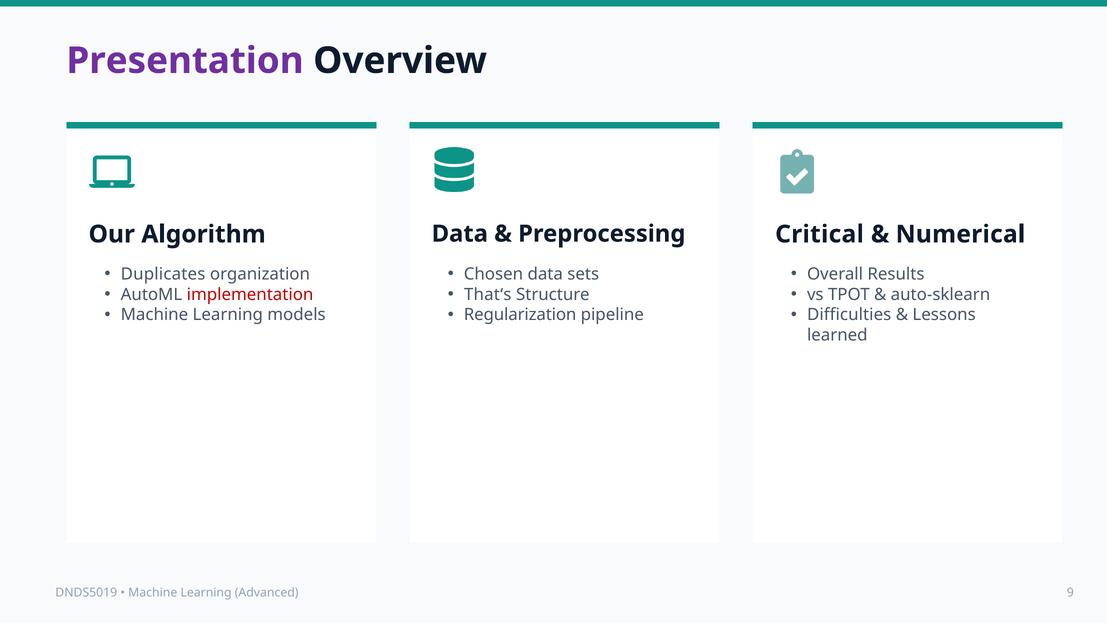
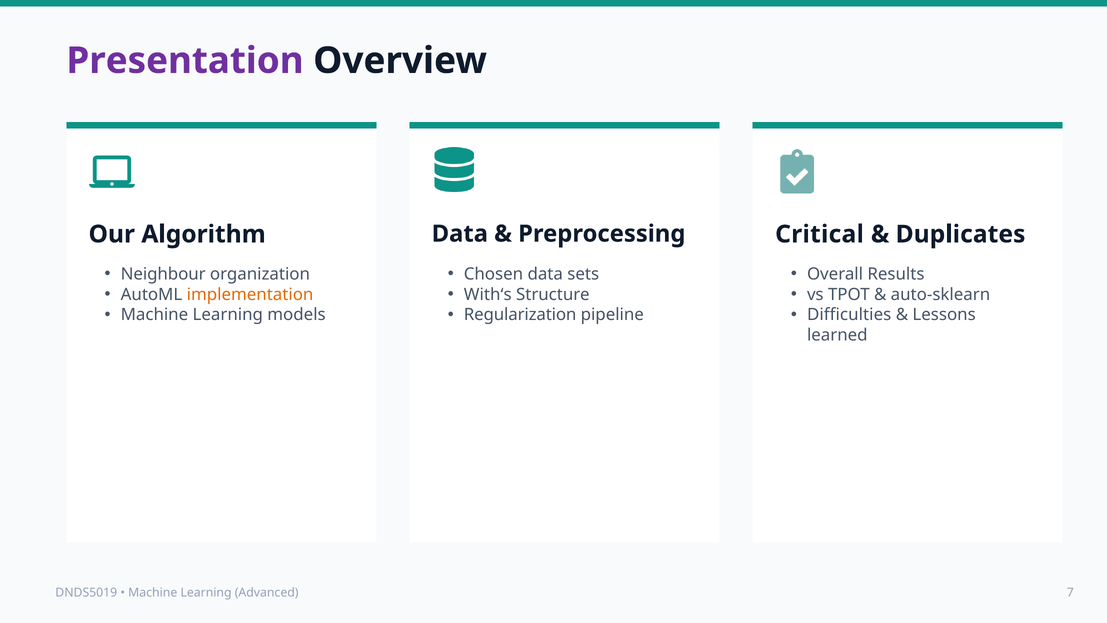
Numerical: Numerical -> Duplicates
Duplicates: Duplicates -> Neighbour
implementation colour: red -> orange
That‘s: That‘s -> With‘s
9: 9 -> 7
